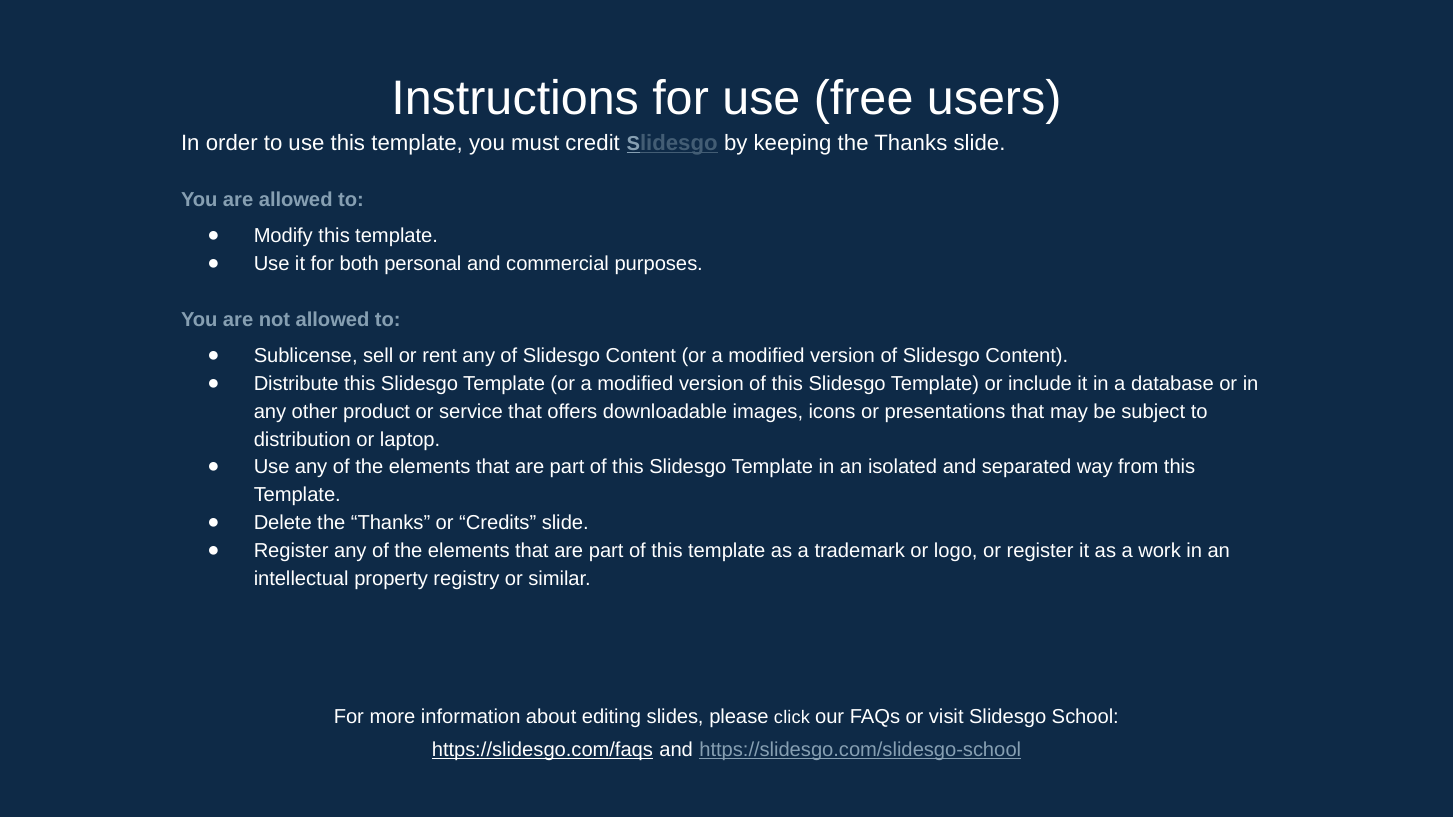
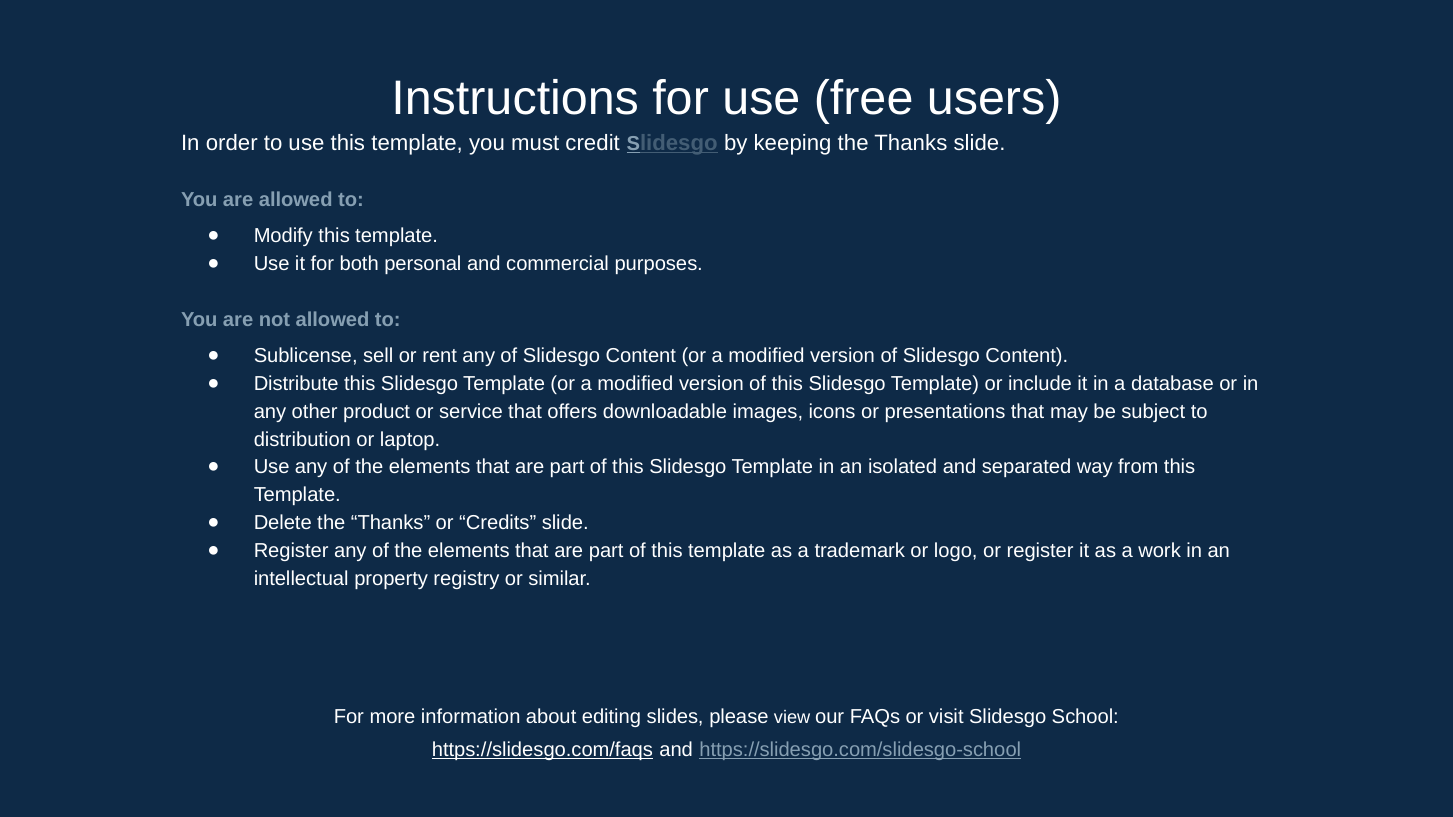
click: click -> view
